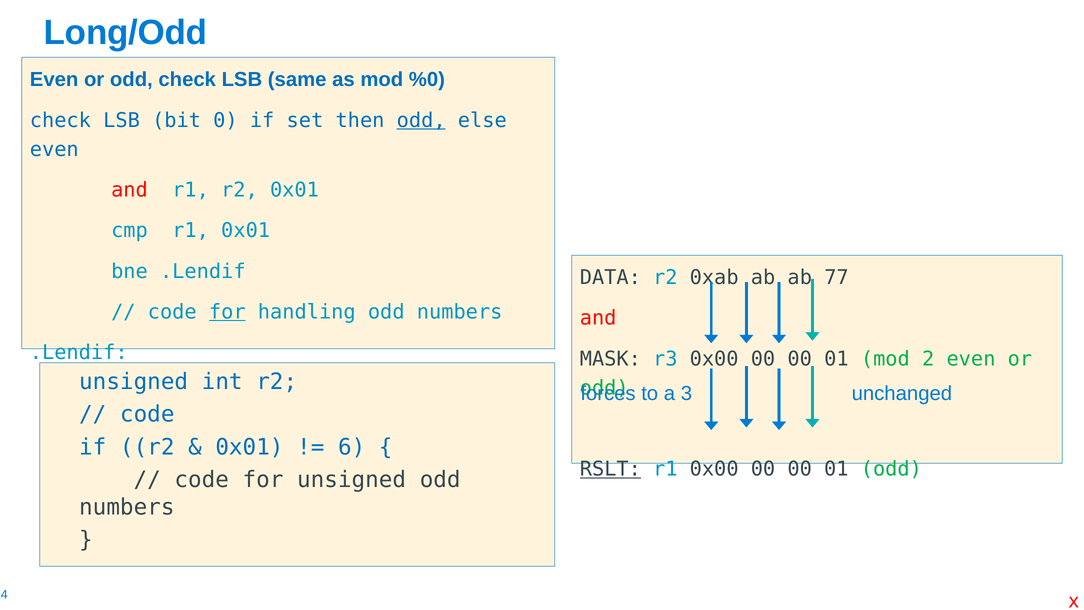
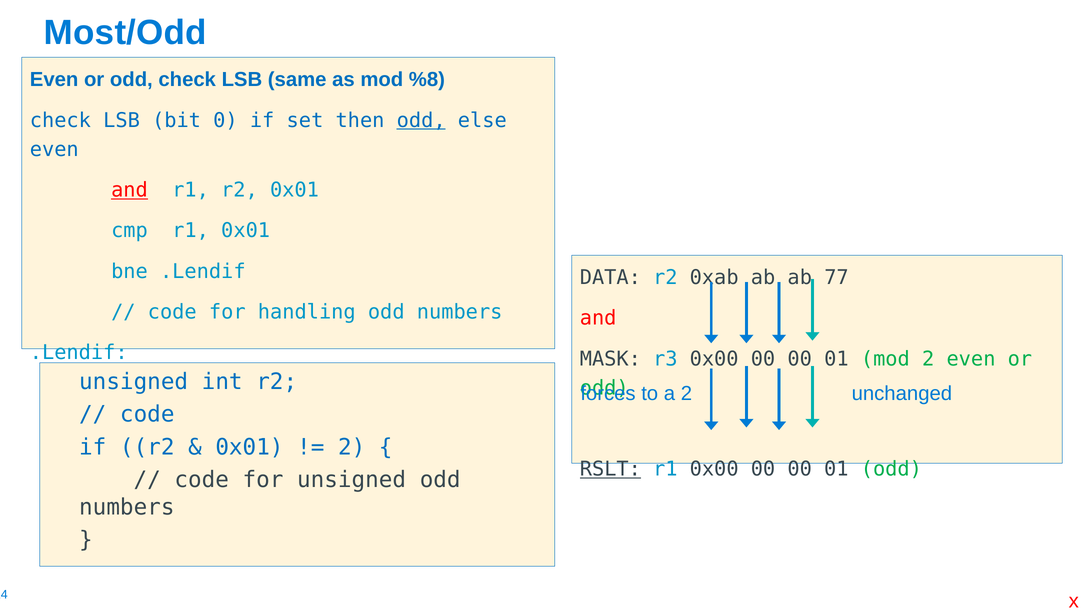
Long/Odd: Long/Odd -> Most/Odd
%0: %0 -> %8
and at (129, 190) underline: none -> present
for at (227, 312) underline: present -> none
a 3: 3 -> 2
6 at (352, 447): 6 -> 2
